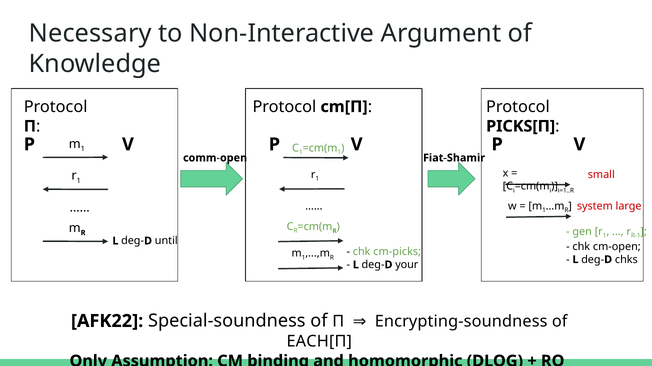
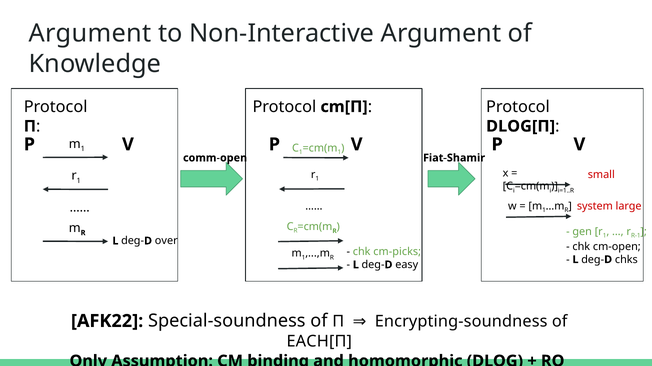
Necessary at (90, 34): Necessary -> Argument
PICKS[Π: PICKS[Π -> DLOG[Π
until: until -> over
your: your -> easy
